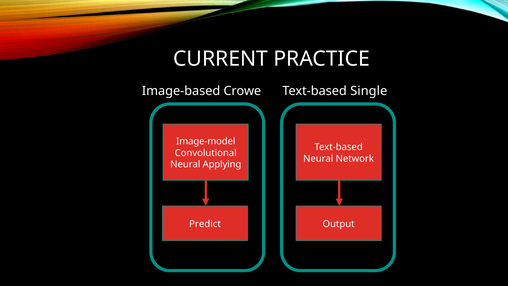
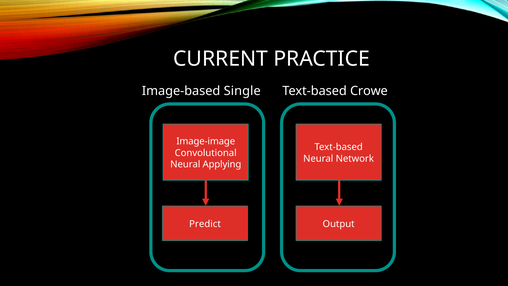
Crowe: Crowe -> Single
Single: Single -> Crowe
Image-model: Image-model -> Image-image
